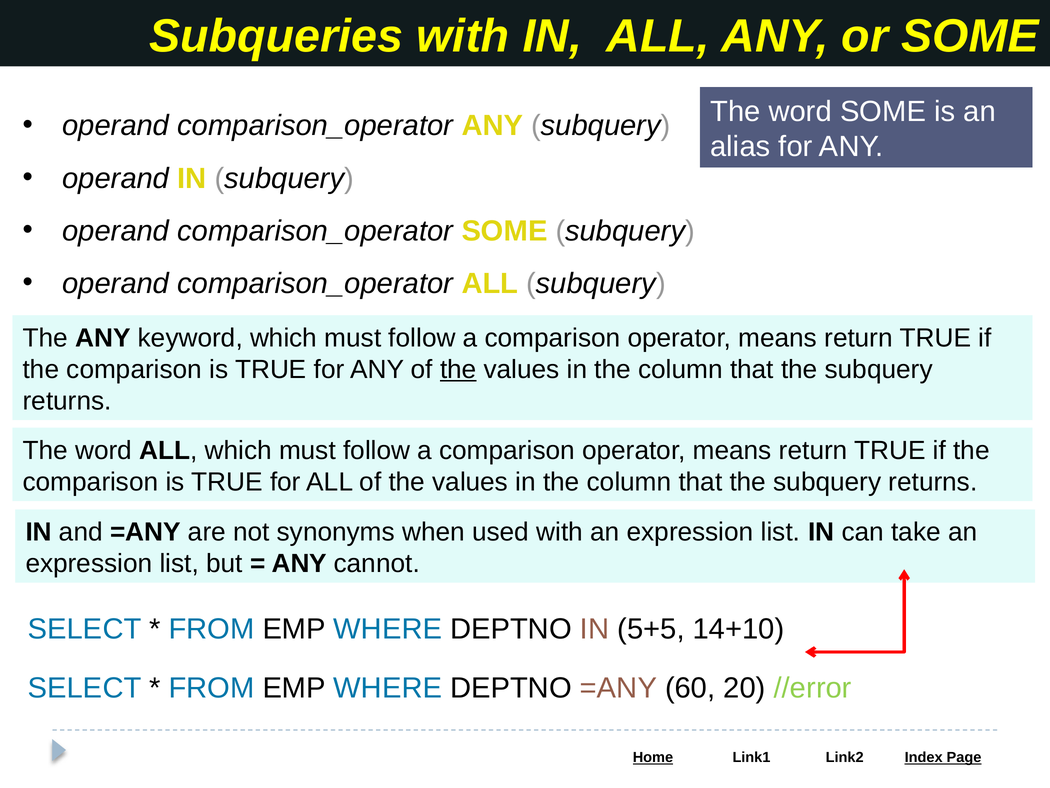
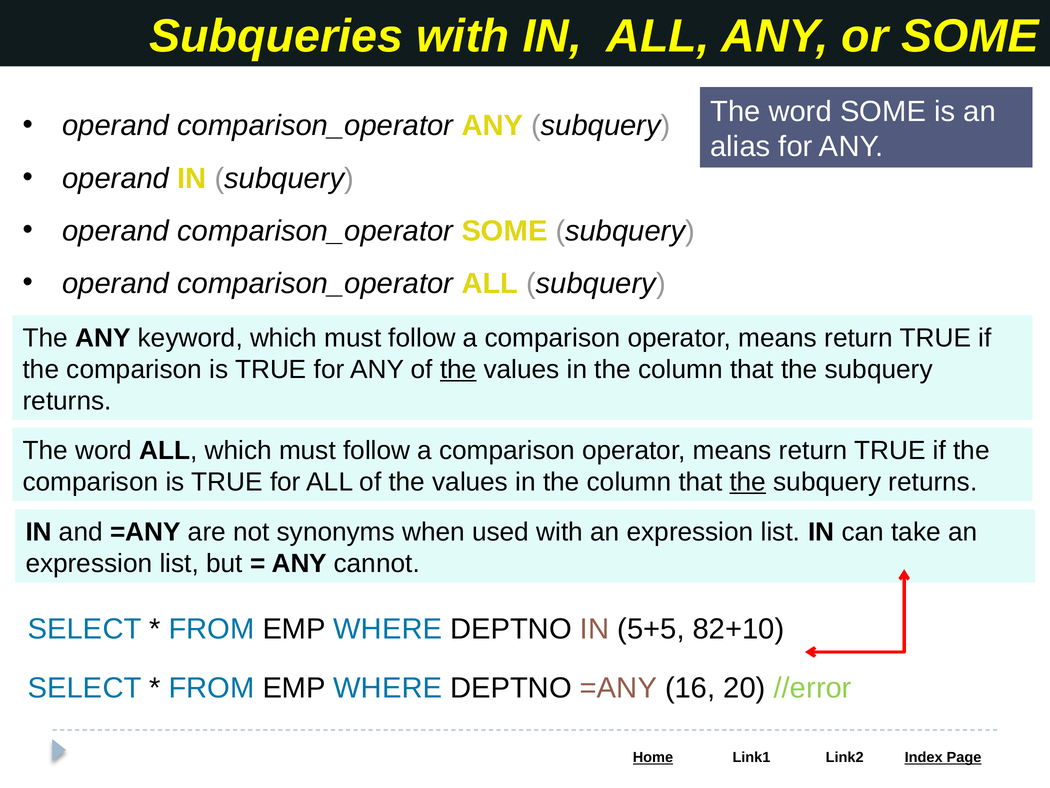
the at (748, 482) underline: none -> present
14+10: 14+10 -> 82+10
60: 60 -> 16
